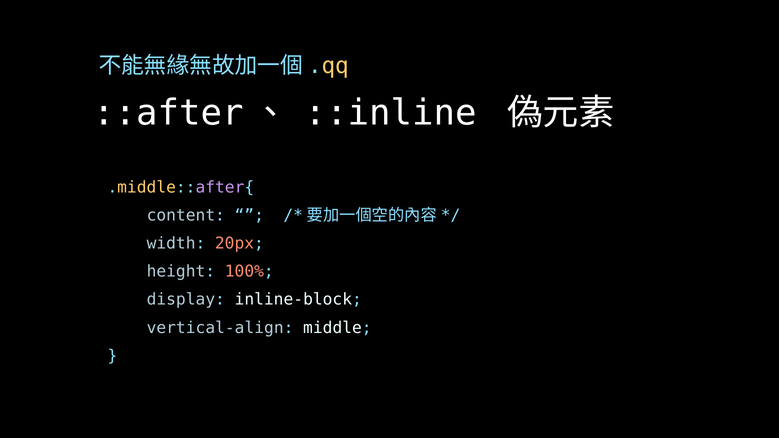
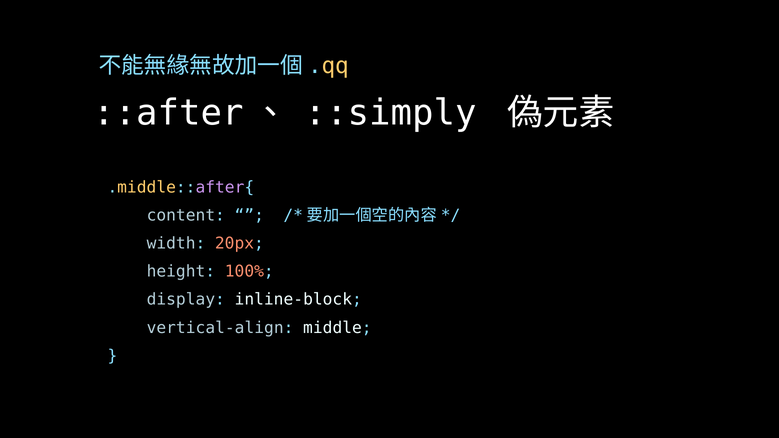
::inline: ::inline -> ::simply
